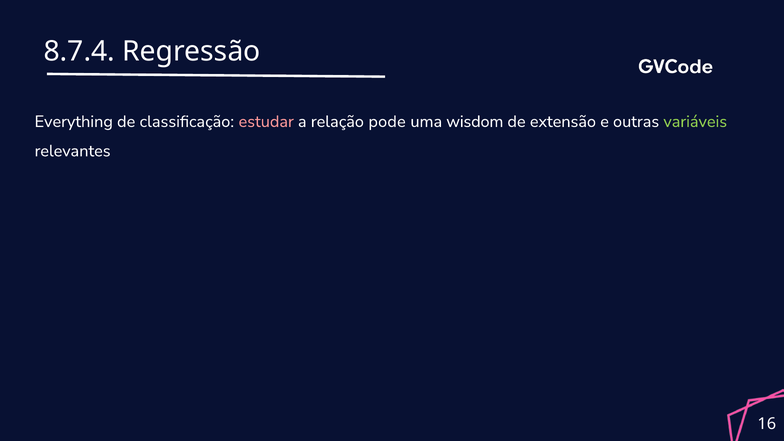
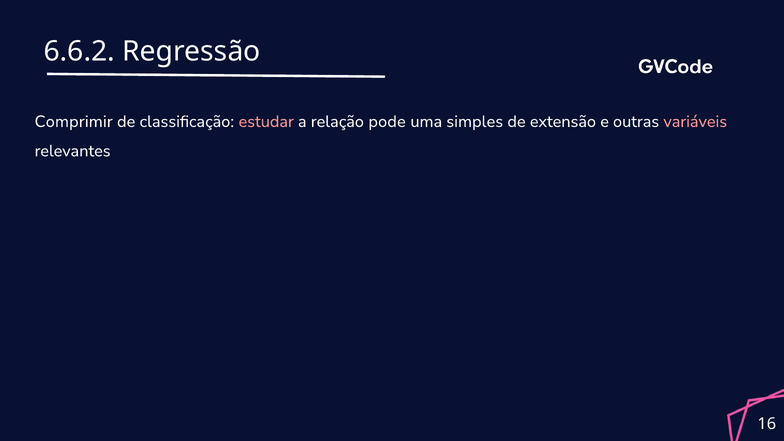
8.7.4: 8.7.4 -> 6.6.2
Everything: Everything -> Comprimir
wisdom: wisdom -> simples
variáveis colour: light green -> pink
